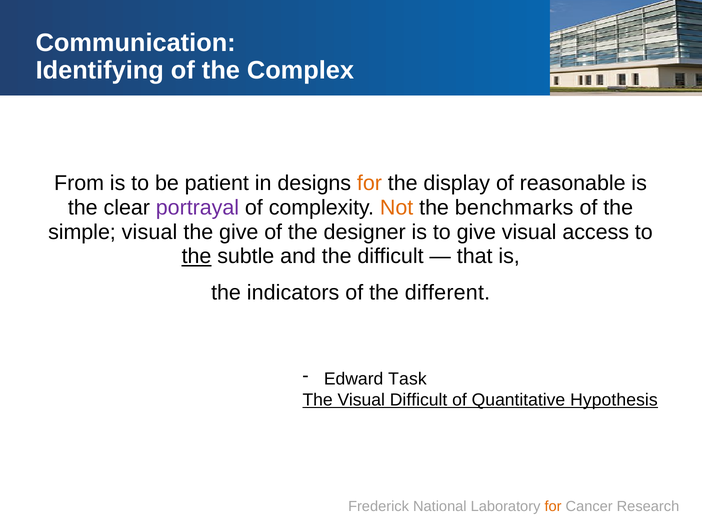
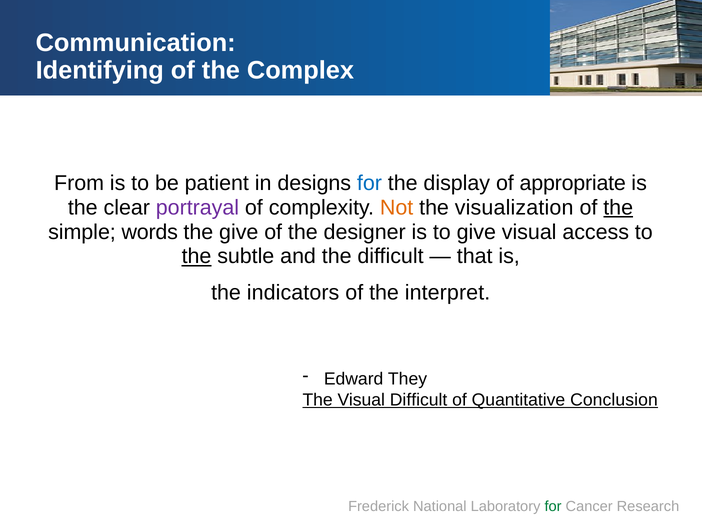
for at (369, 183) colour: orange -> blue
reasonable: reasonable -> appropriate
benchmarks: benchmarks -> visualization
the at (618, 208) underline: none -> present
simple visual: visual -> words
different: different -> interpret
Task: Task -> They
Hypothesis: Hypothesis -> Conclusion
for at (553, 507) colour: orange -> green
